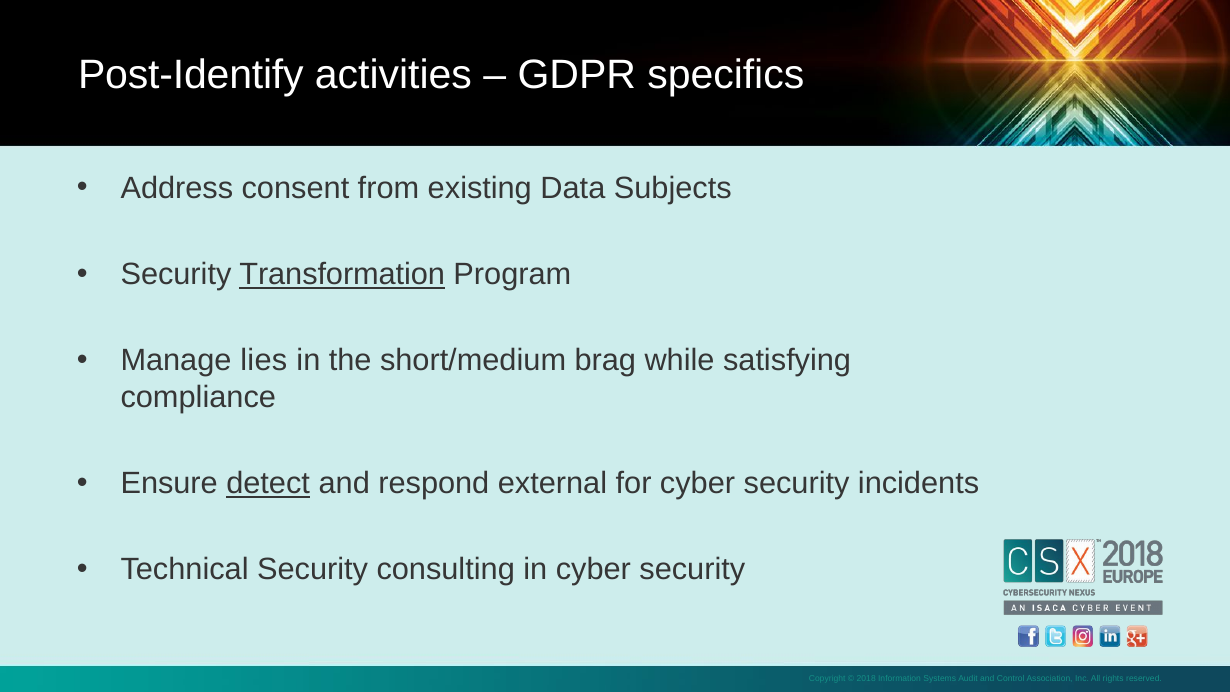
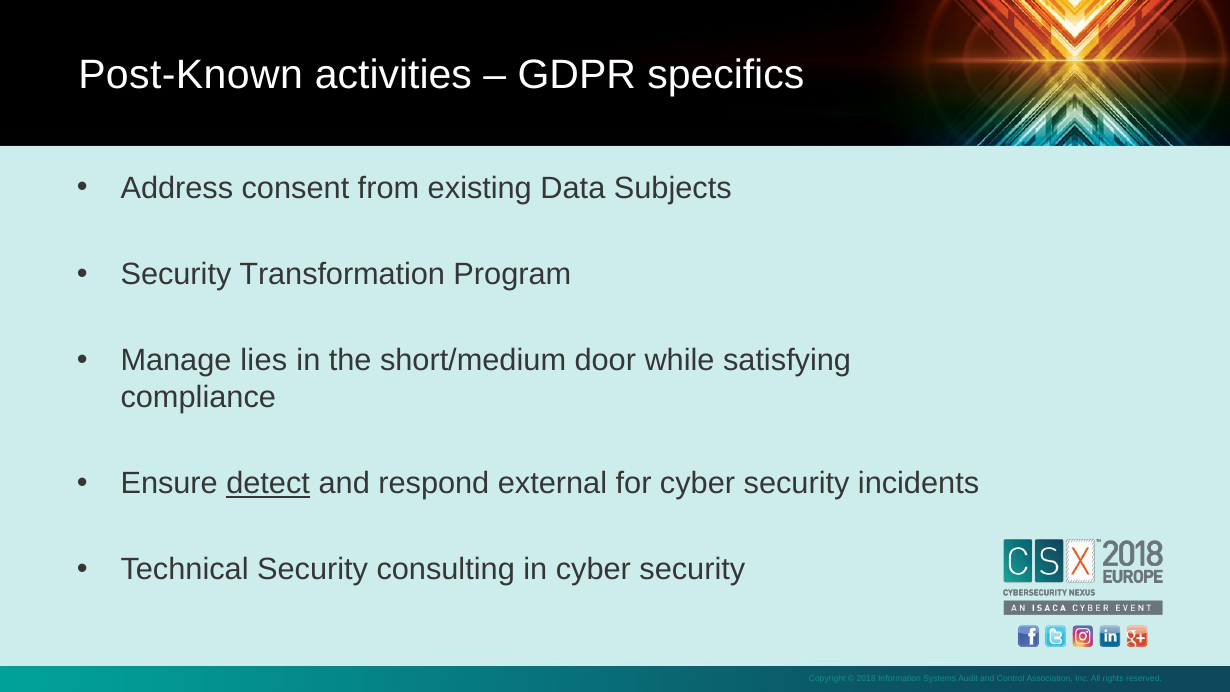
Post-Identify: Post-Identify -> Post-Known
Transformation underline: present -> none
brag: brag -> door
